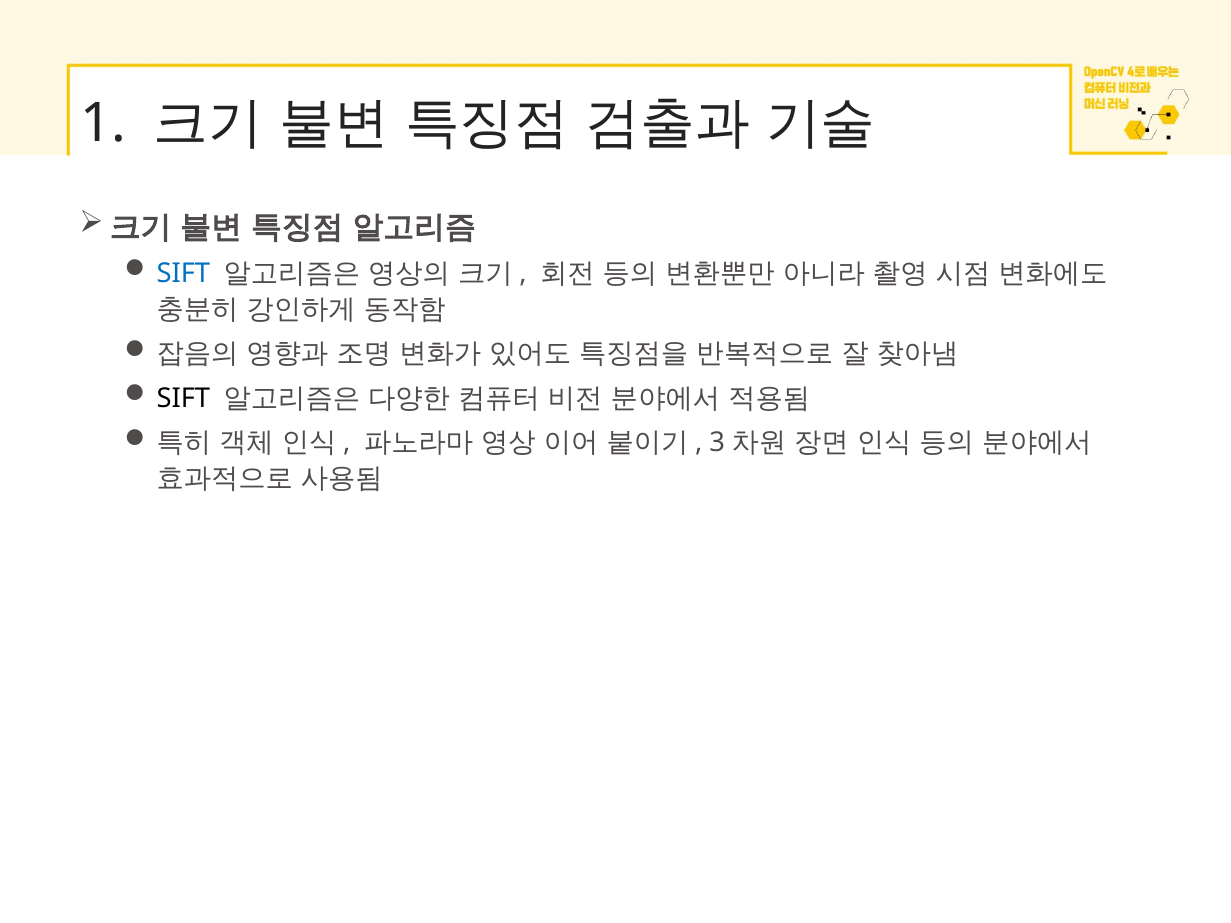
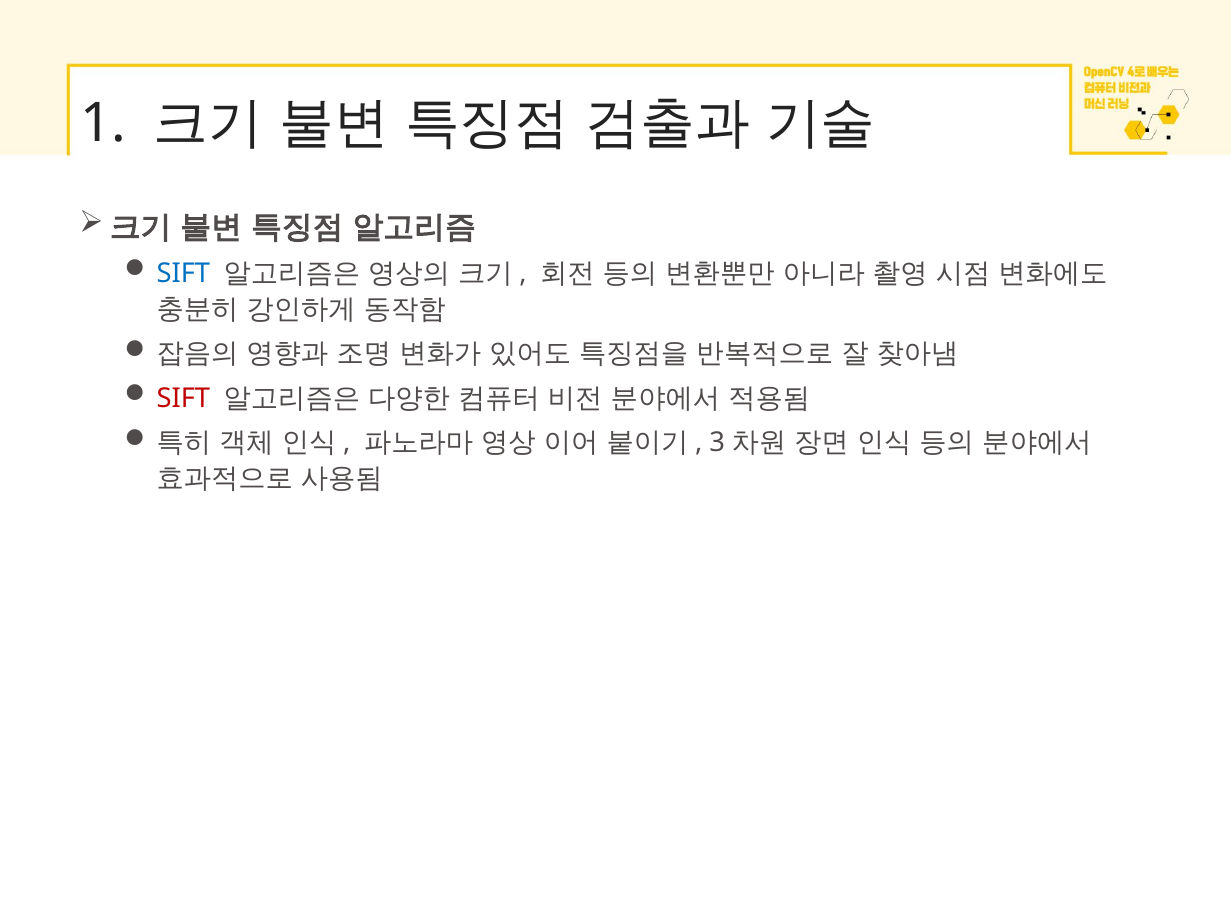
SIFT at (183, 398) colour: black -> red
